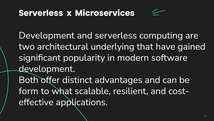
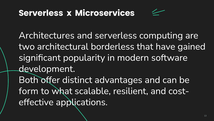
Development at (47, 35): Development -> Architectures
underlying: underlying -> borderless
